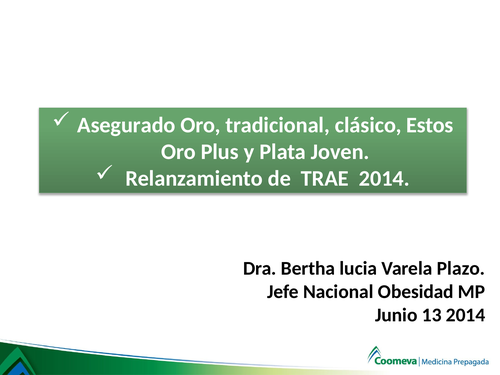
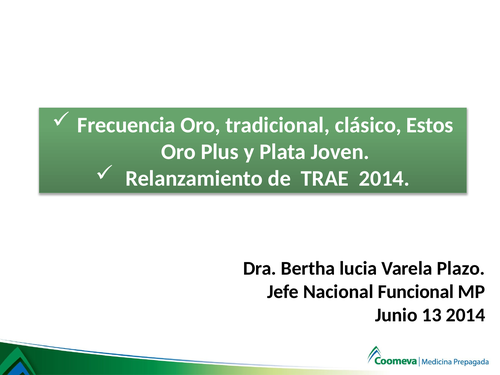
Asegurado: Asegurado -> Frecuencia
Obesidad: Obesidad -> Funcional
